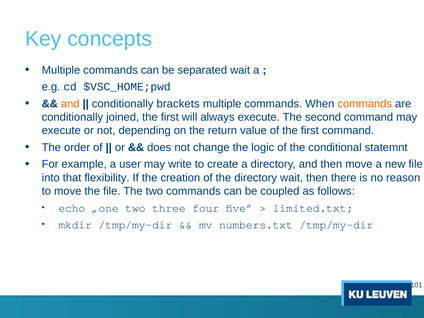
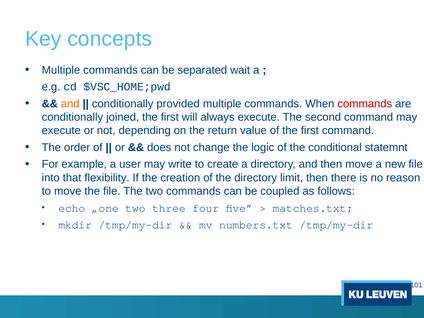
brackets: brackets -> provided
commands at (365, 104) colour: orange -> red
directory wait: wait -> limit
limited.txt: limited.txt -> matches.txt
